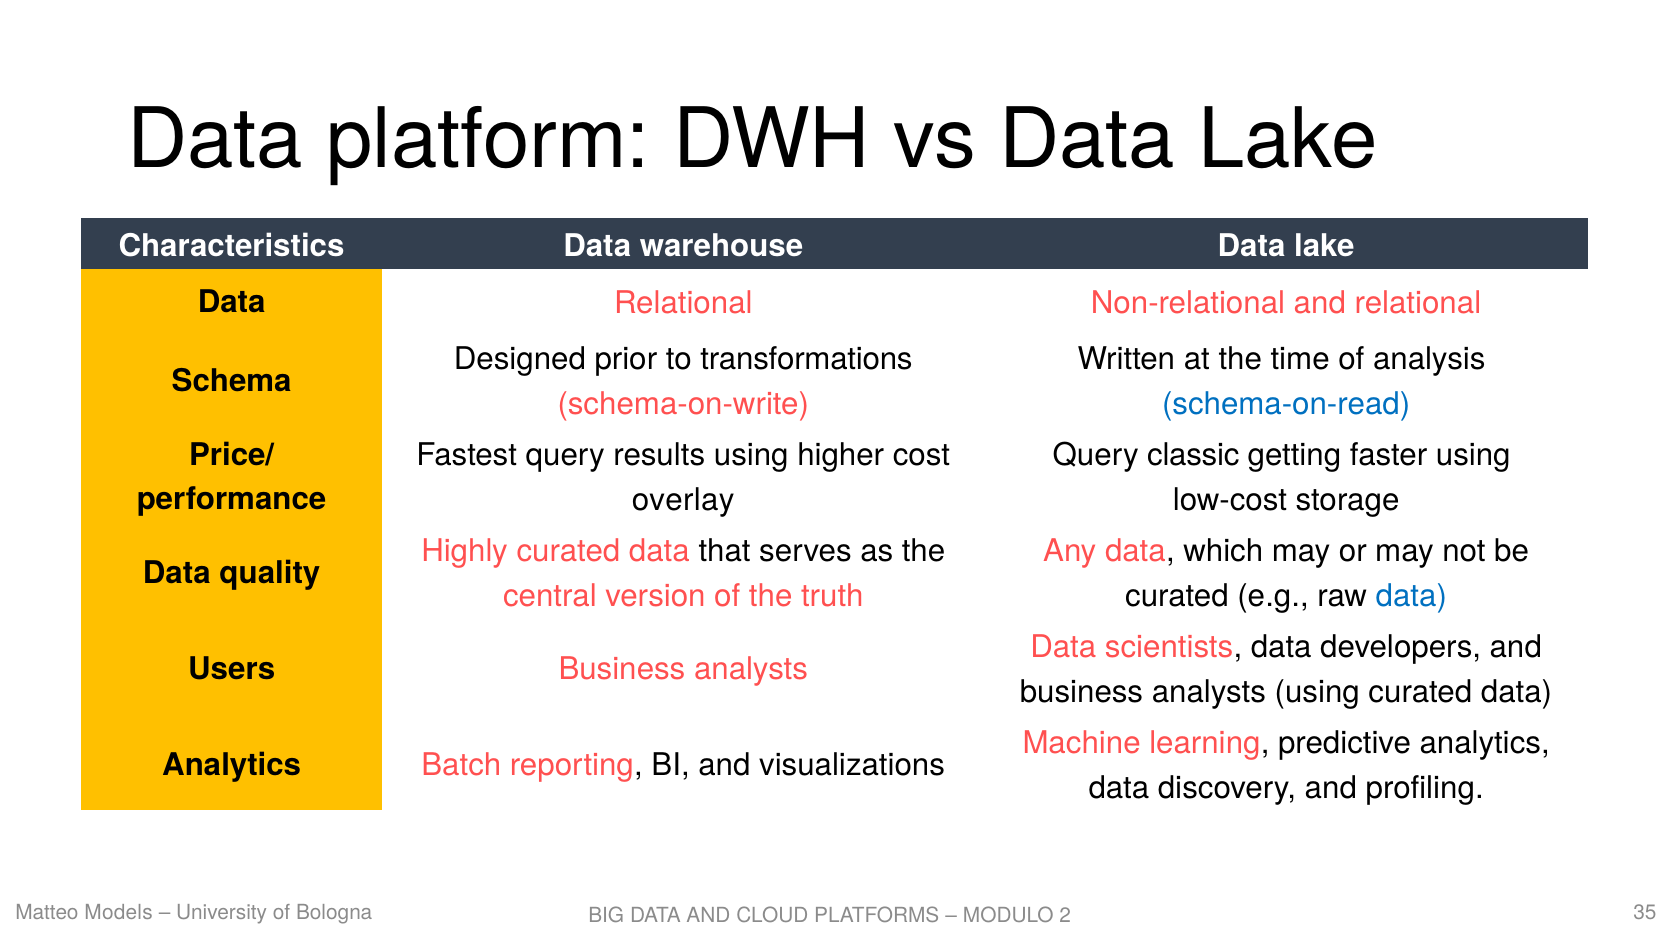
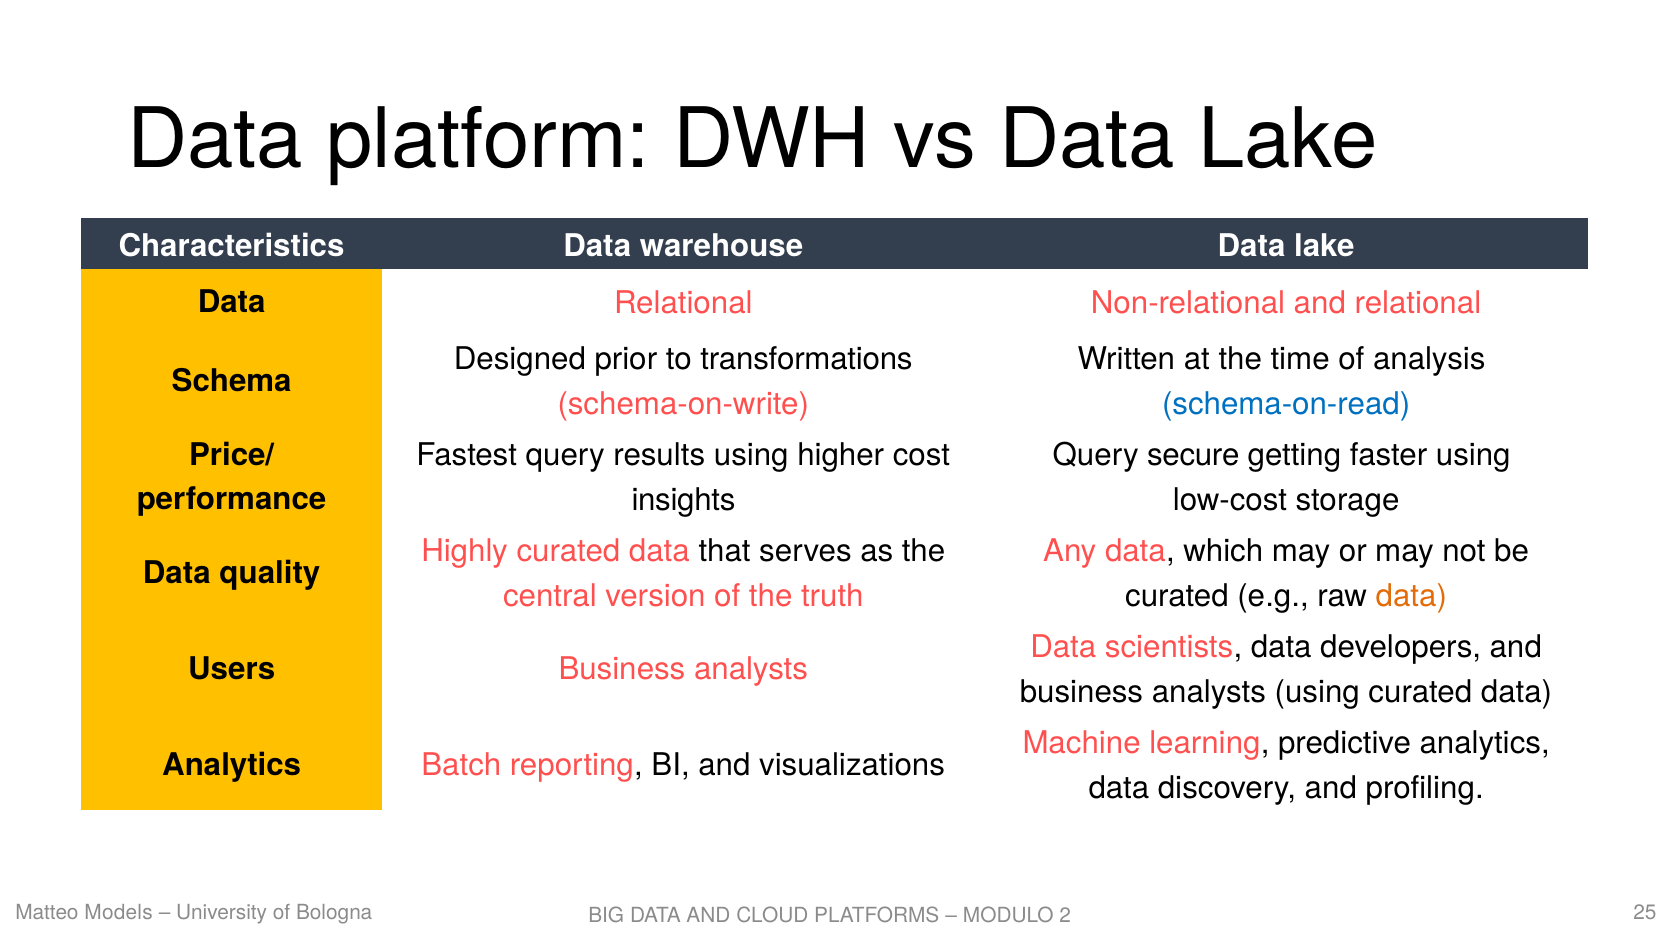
classic: classic -> secure
overlay: overlay -> insights
data at (1411, 596) colour: blue -> orange
35: 35 -> 25
